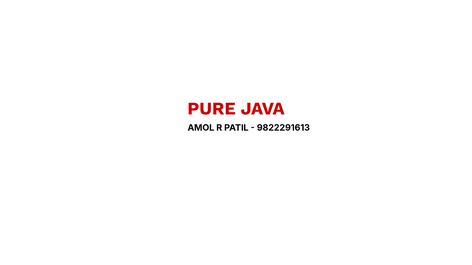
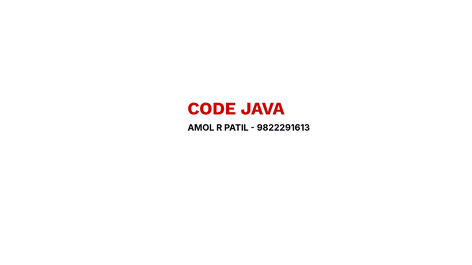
PURE: PURE -> CODE
